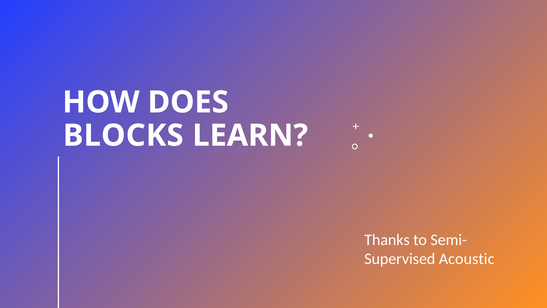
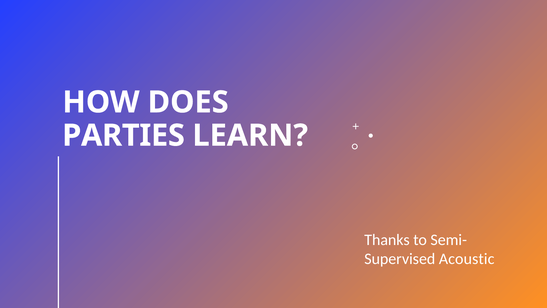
BLOCKS: BLOCKS -> PARTIES
